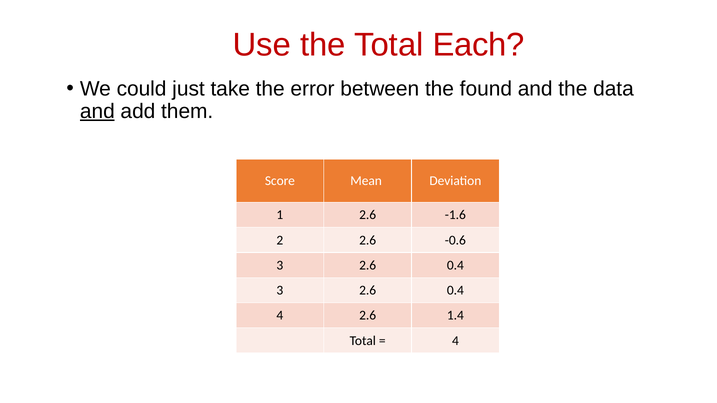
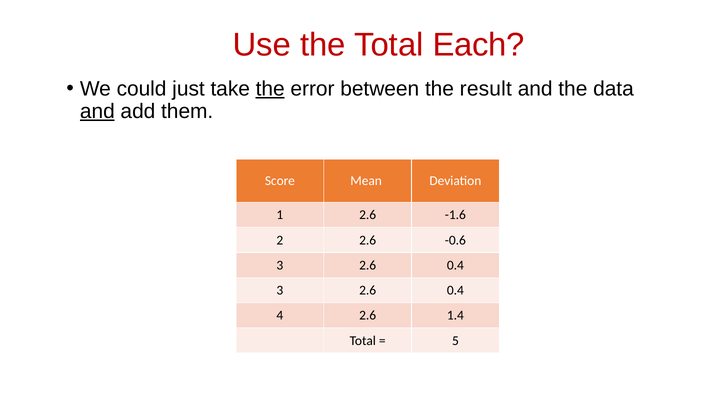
the at (270, 89) underline: none -> present
found: found -> result
4 at (455, 341): 4 -> 5
